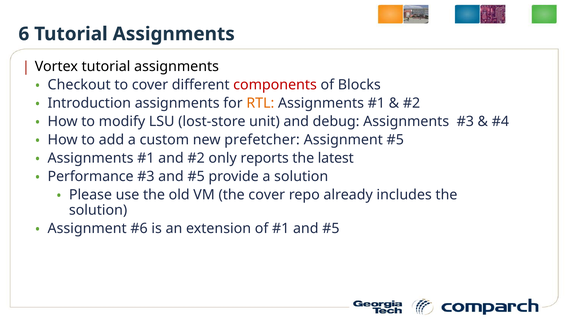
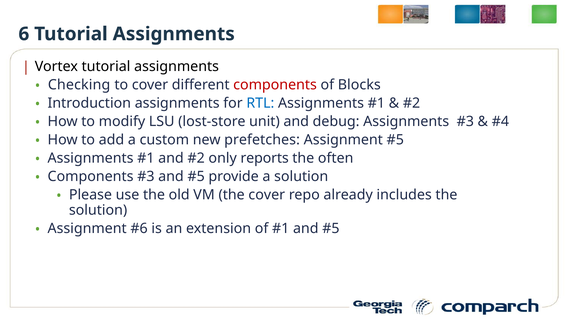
Checkout: Checkout -> Checking
RTL colour: orange -> blue
prefetcher: prefetcher -> prefetches
latest: latest -> often
Performance at (91, 176): Performance -> Components
